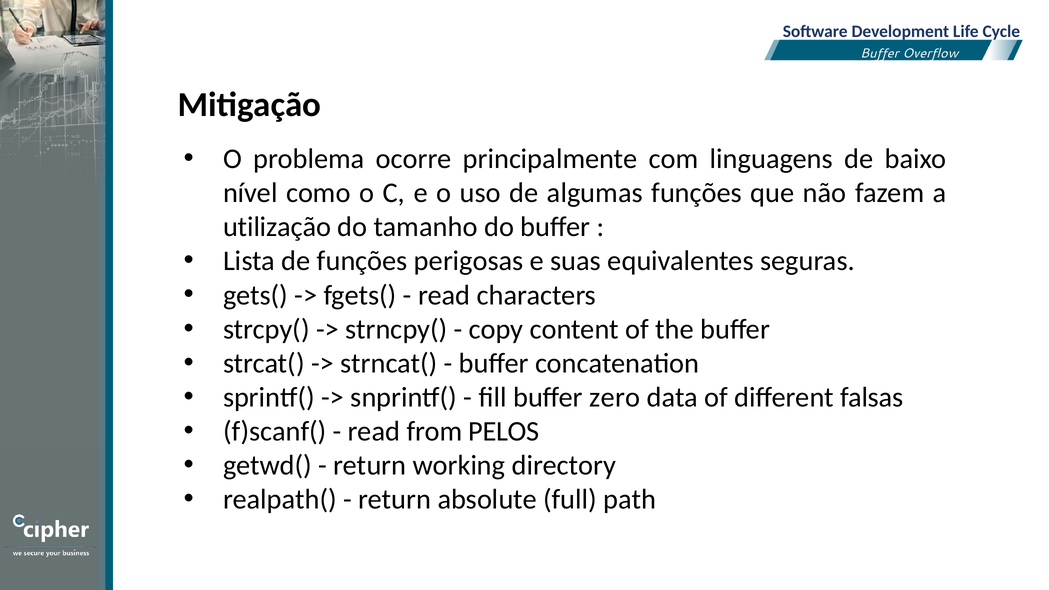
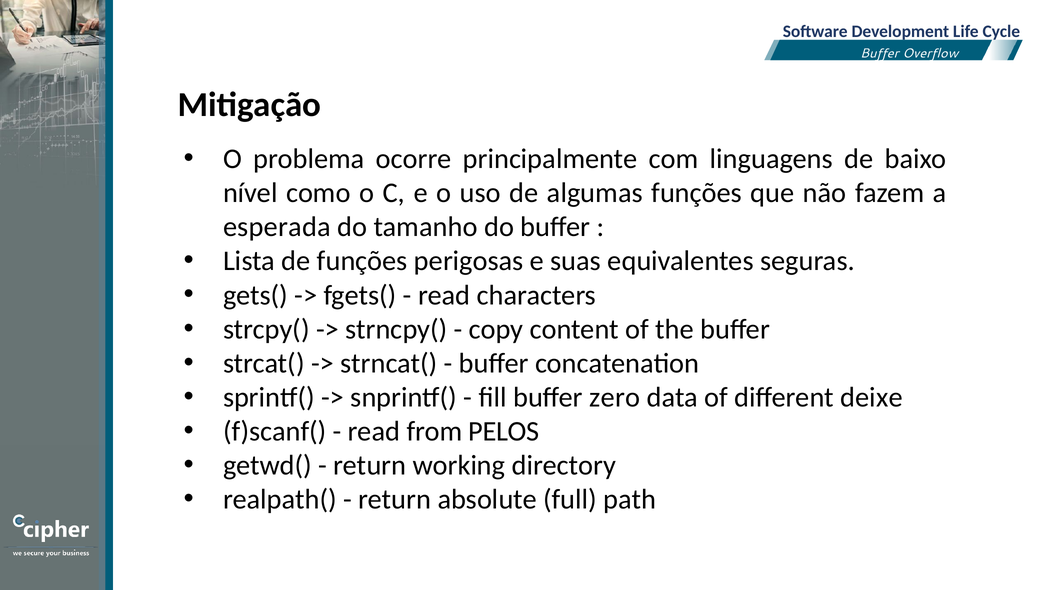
utilização: utilização -> esperada
falsas: falsas -> deixe
